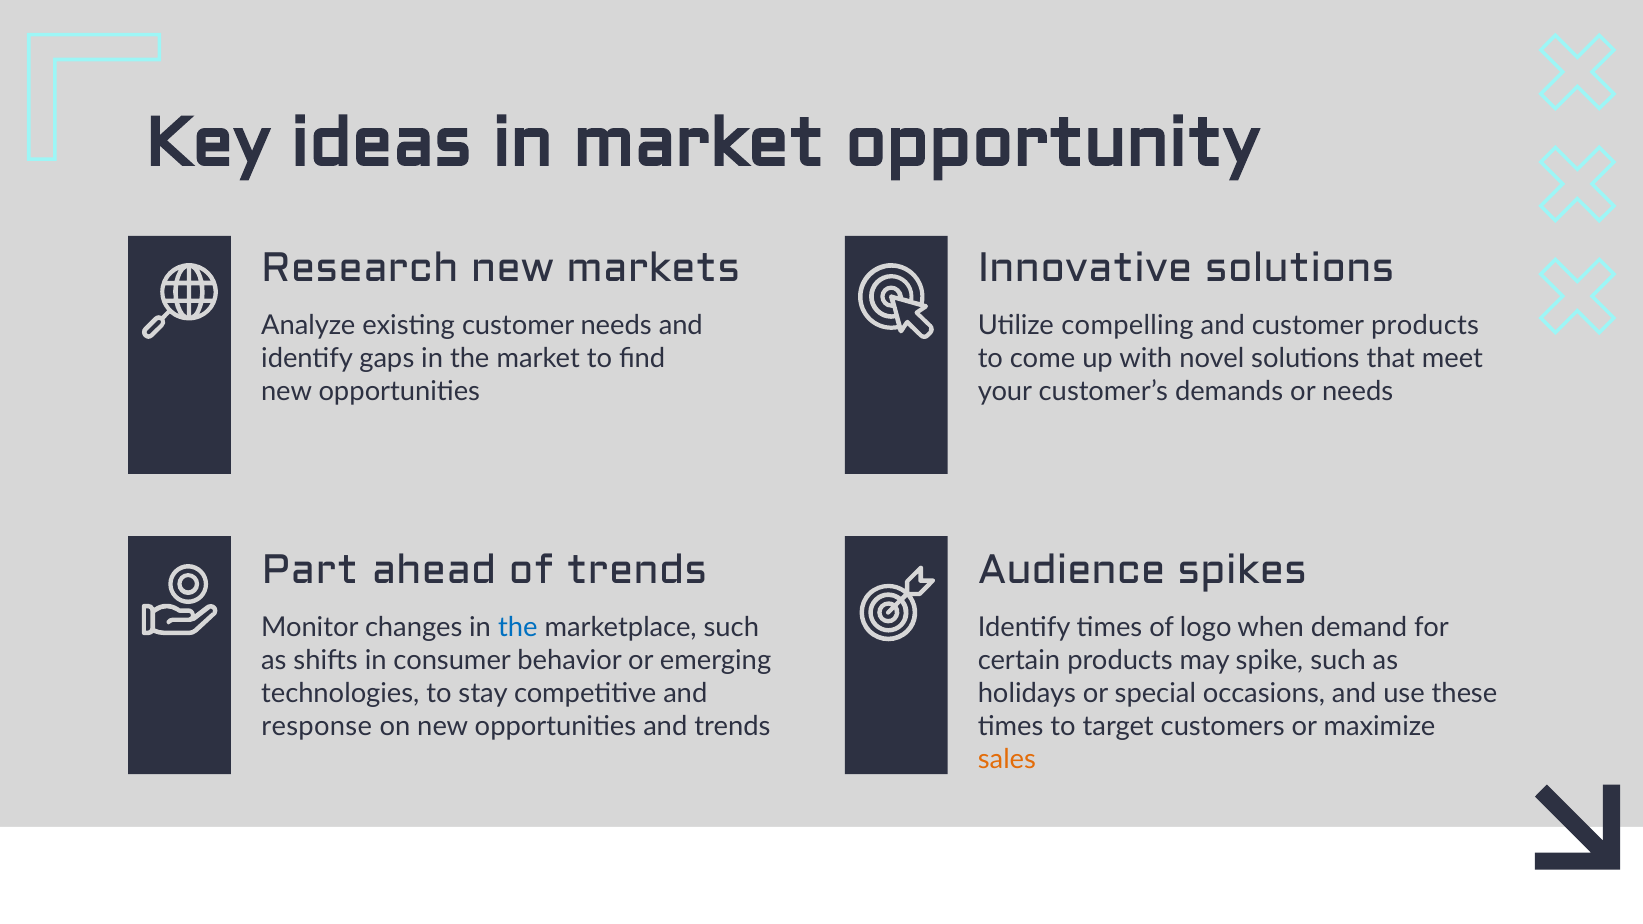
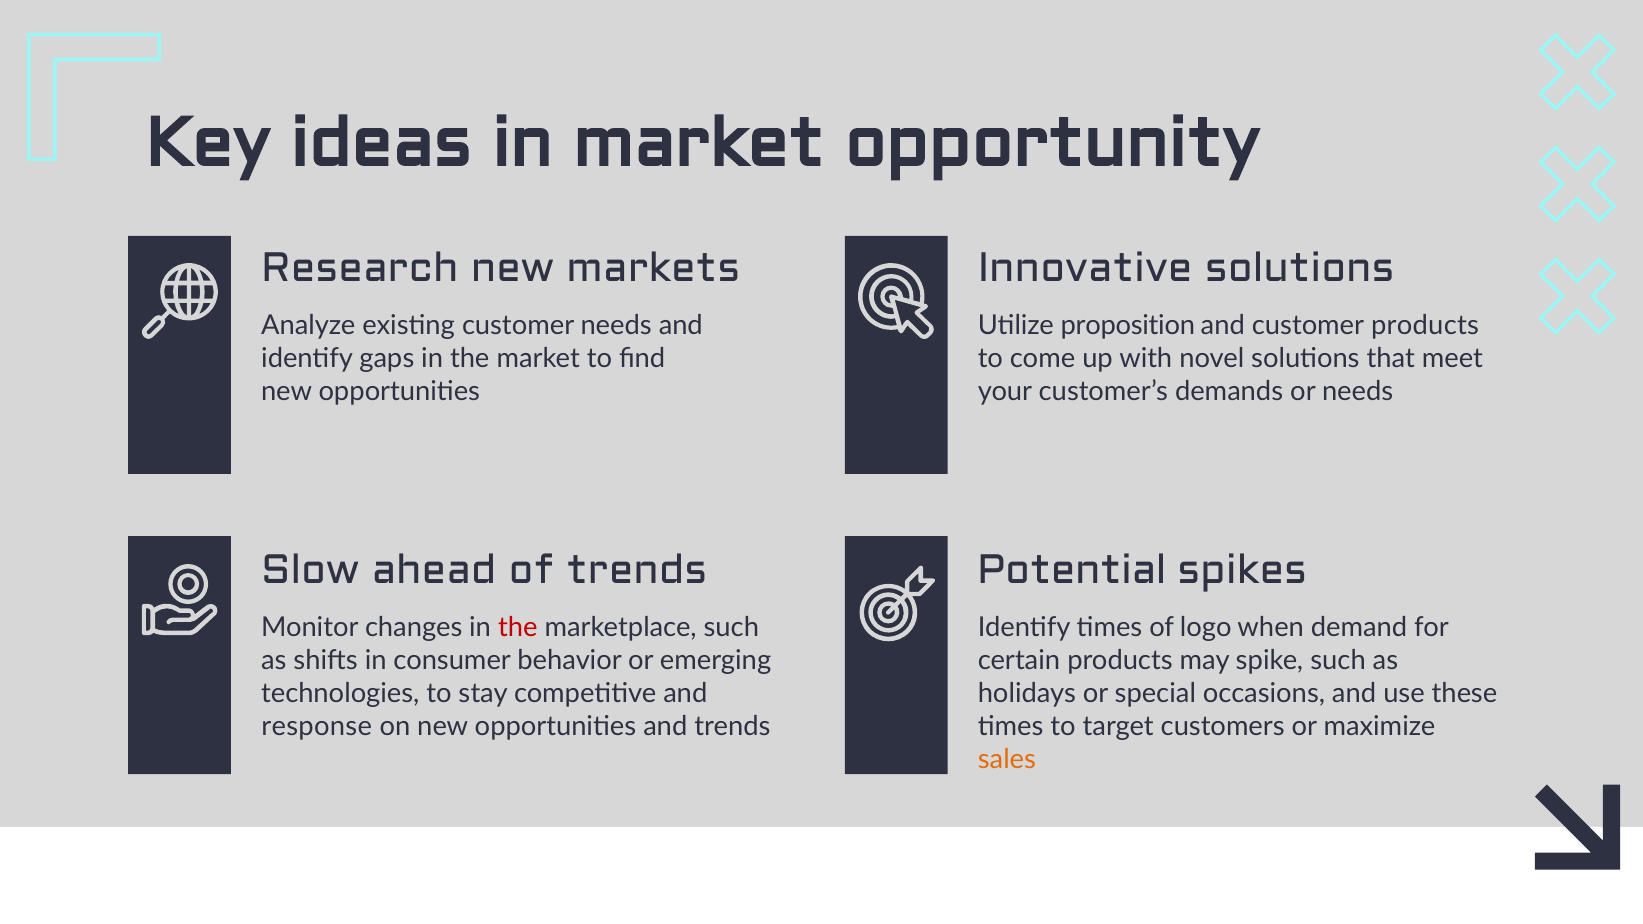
compelling: compelling -> proposition
Part: Part -> Slow
Audience: Audience -> Potential
the at (518, 628) colour: blue -> red
